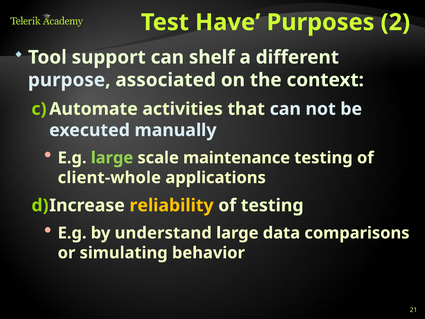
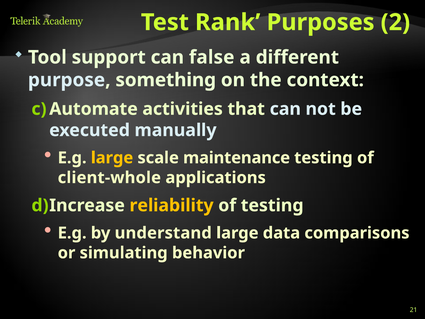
Have: Have -> Rank
shelf: shelf -> false
associated: associated -> something
large at (112, 158) colour: light green -> yellow
